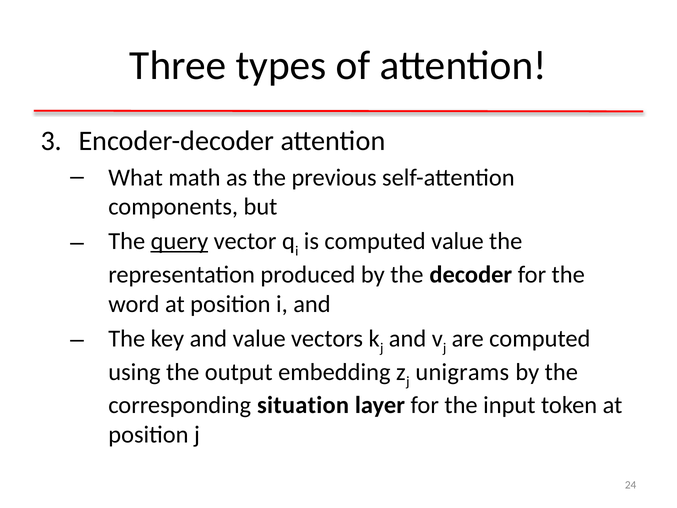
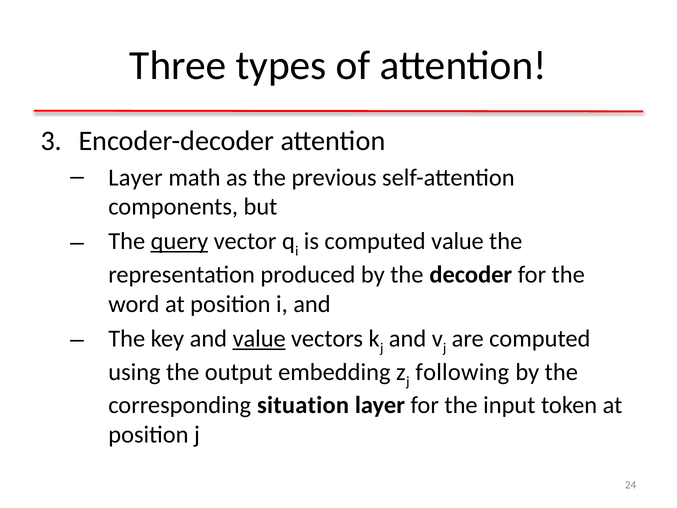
What at (136, 177): What -> Layer
value at (259, 339) underline: none -> present
unigrams: unigrams -> following
